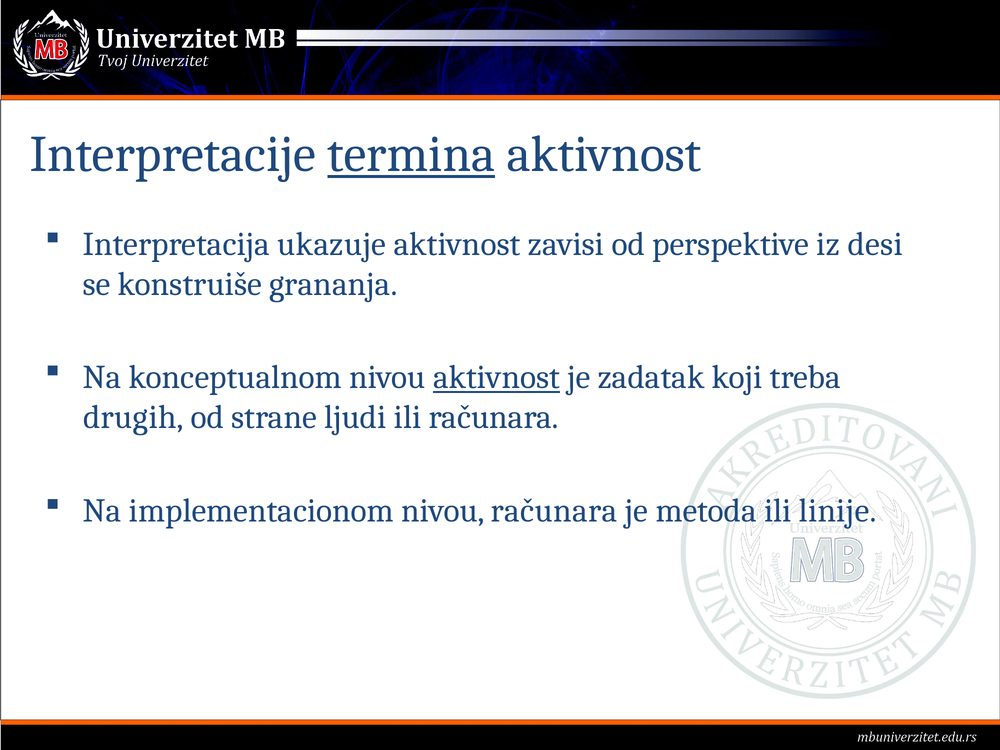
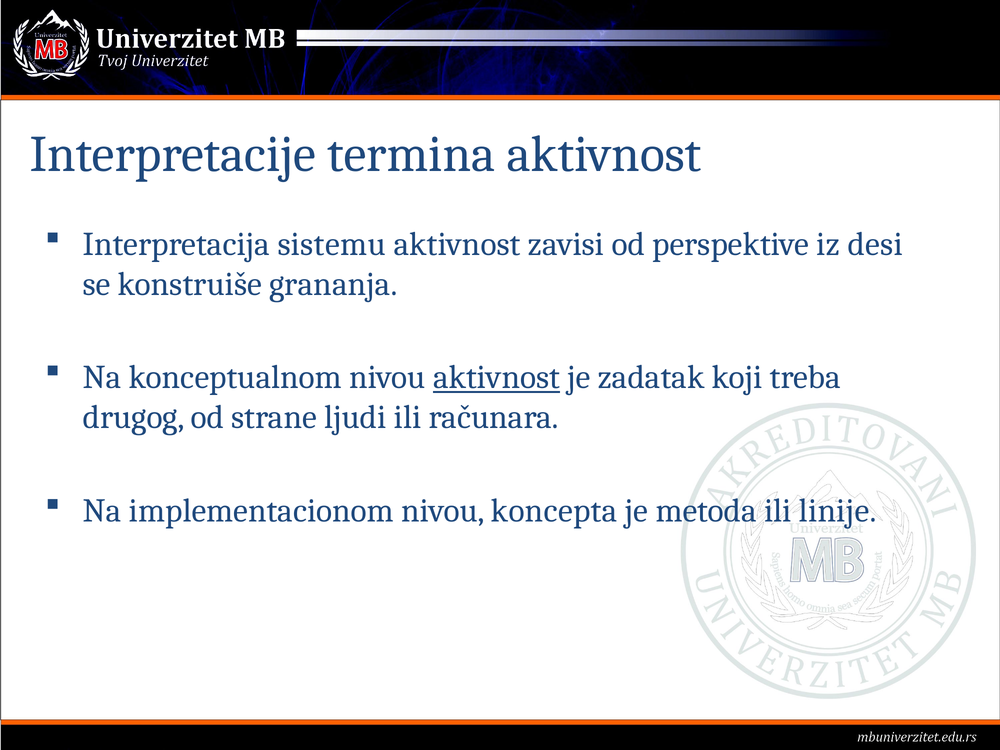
termina underline: present -> none
ukazuje: ukazuje -> sistemu
drugih: drugih -> drugog
nivou računara: računara -> koncepta
